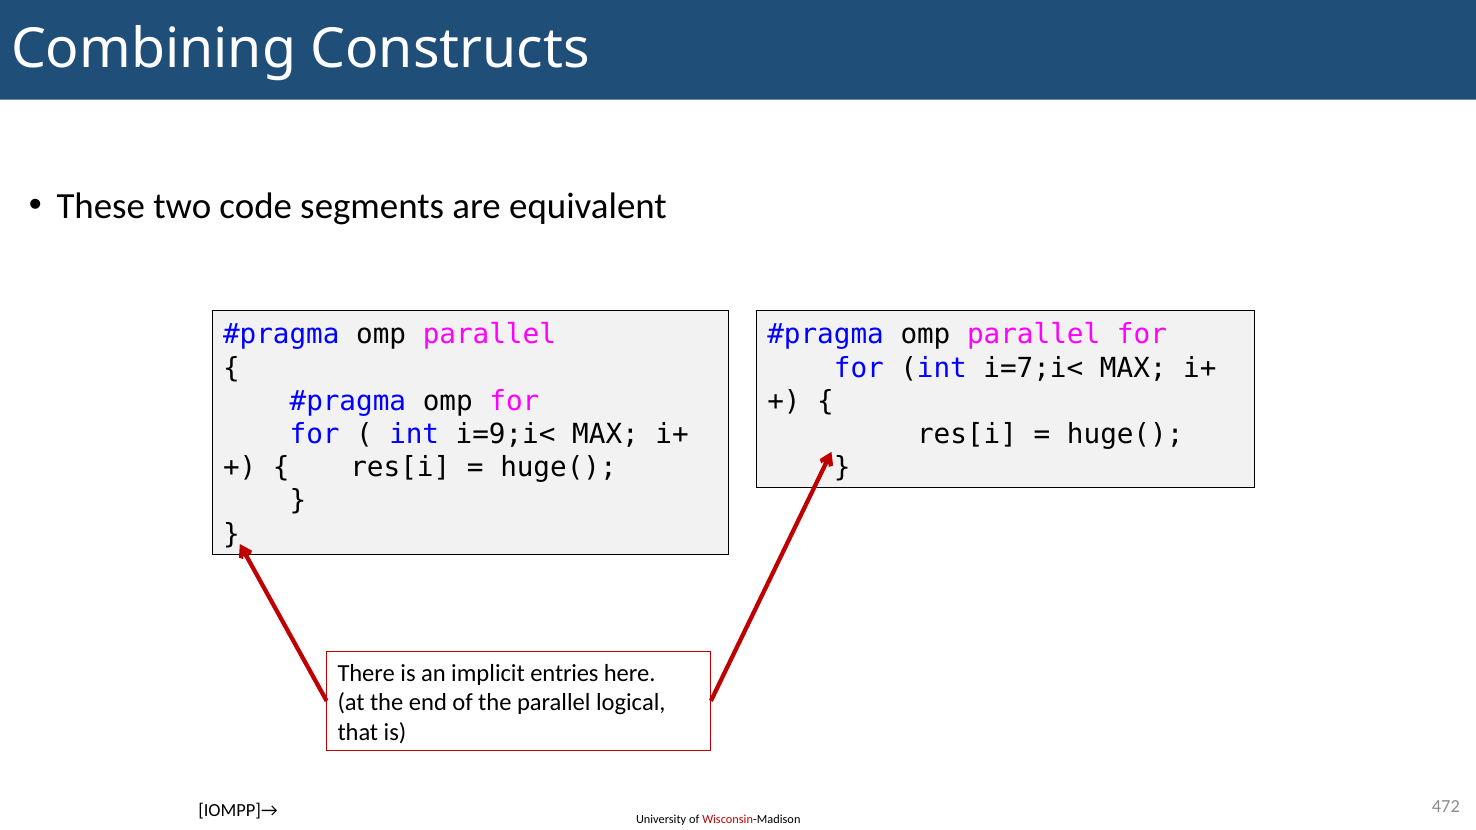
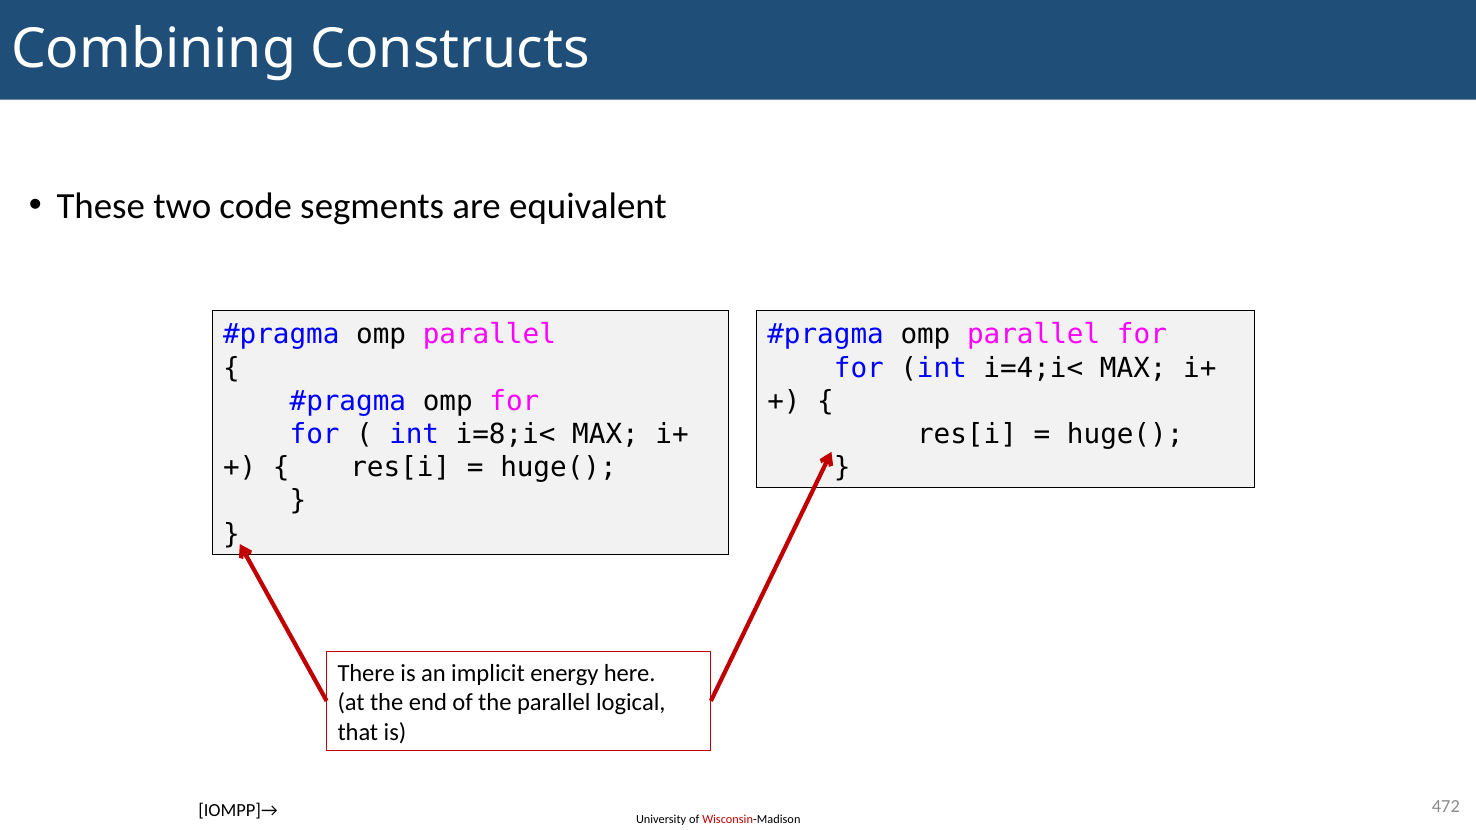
i=7;i<: i=7;i< -> i=4;i<
i=9;i<: i=9;i< -> i=8;i<
entries: entries -> energy
